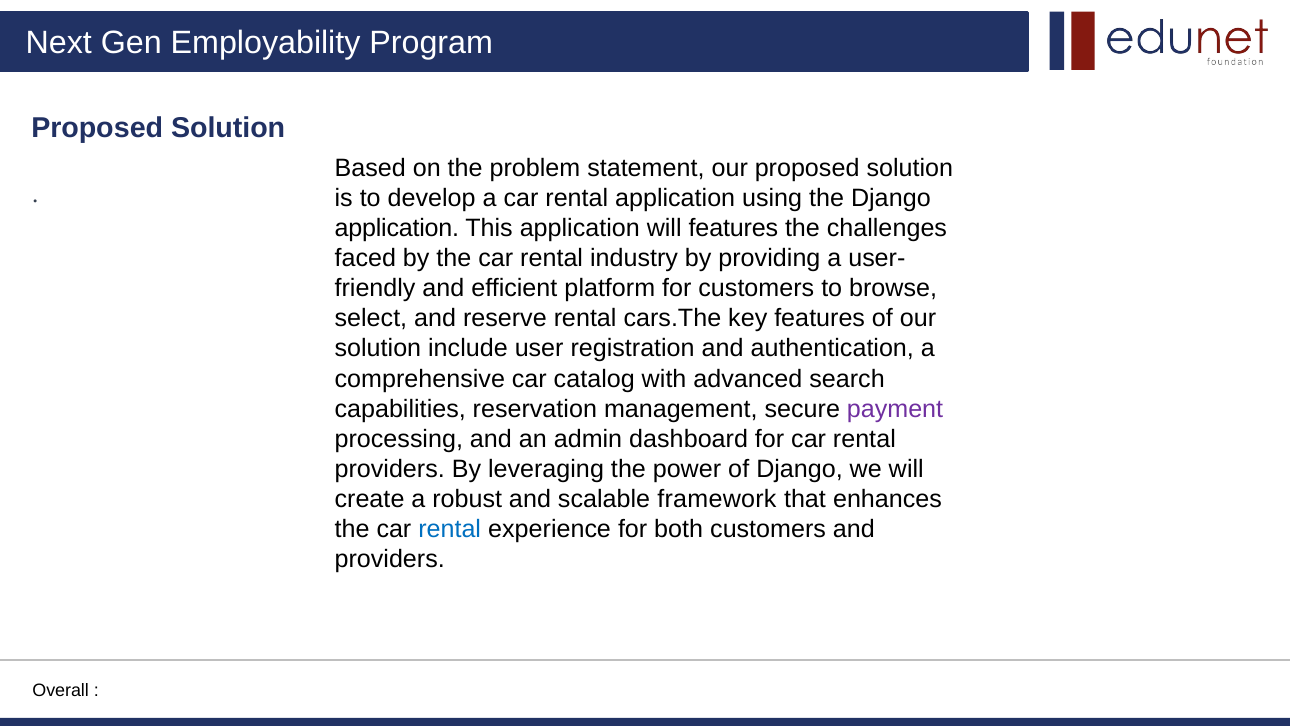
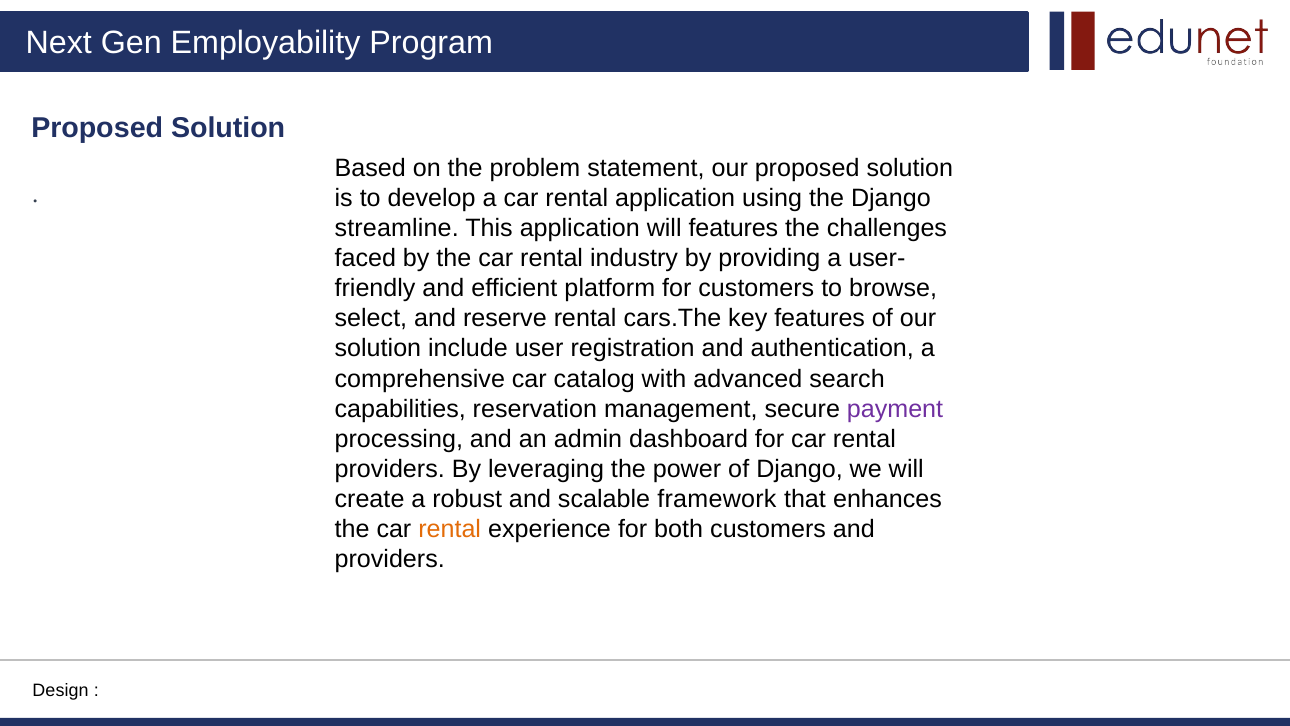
application at (397, 228): application -> streamline
rental at (450, 529) colour: blue -> orange
Overall: Overall -> Design
